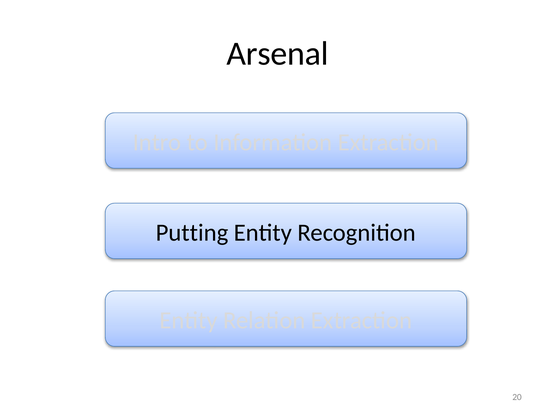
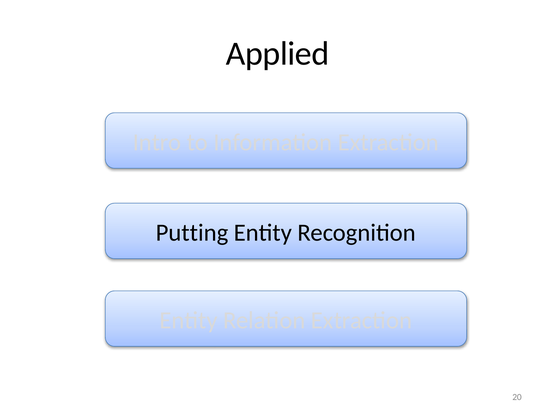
Arsenal: Arsenal -> Applied
